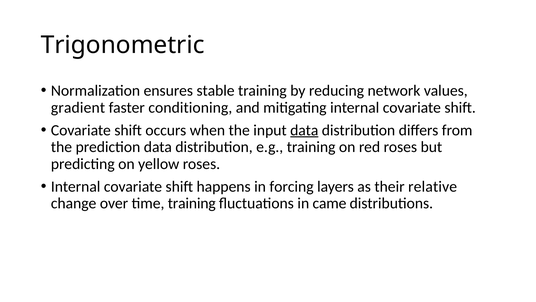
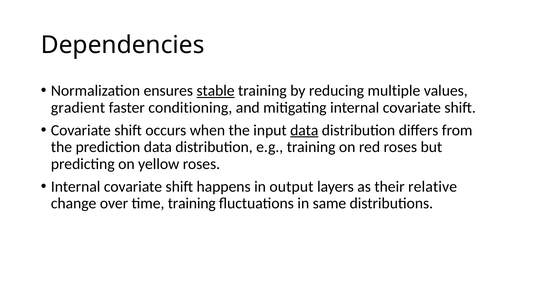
Trigonometric: Trigonometric -> Dependencies
stable underline: none -> present
network: network -> multiple
forcing: forcing -> output
came: came -> same
